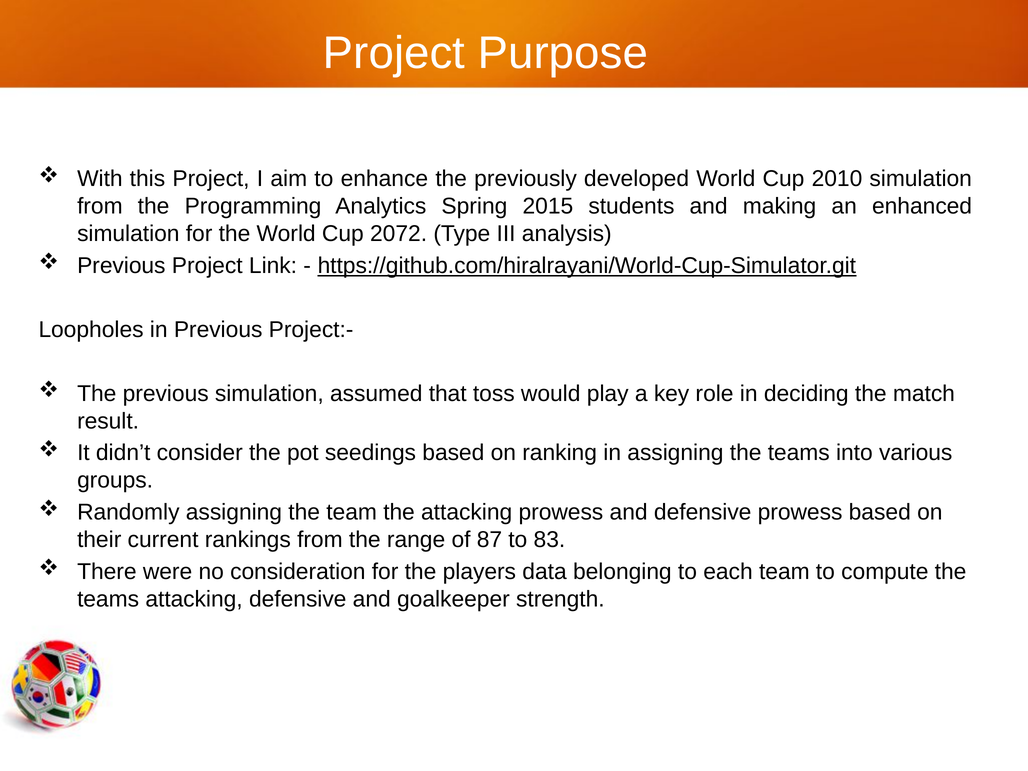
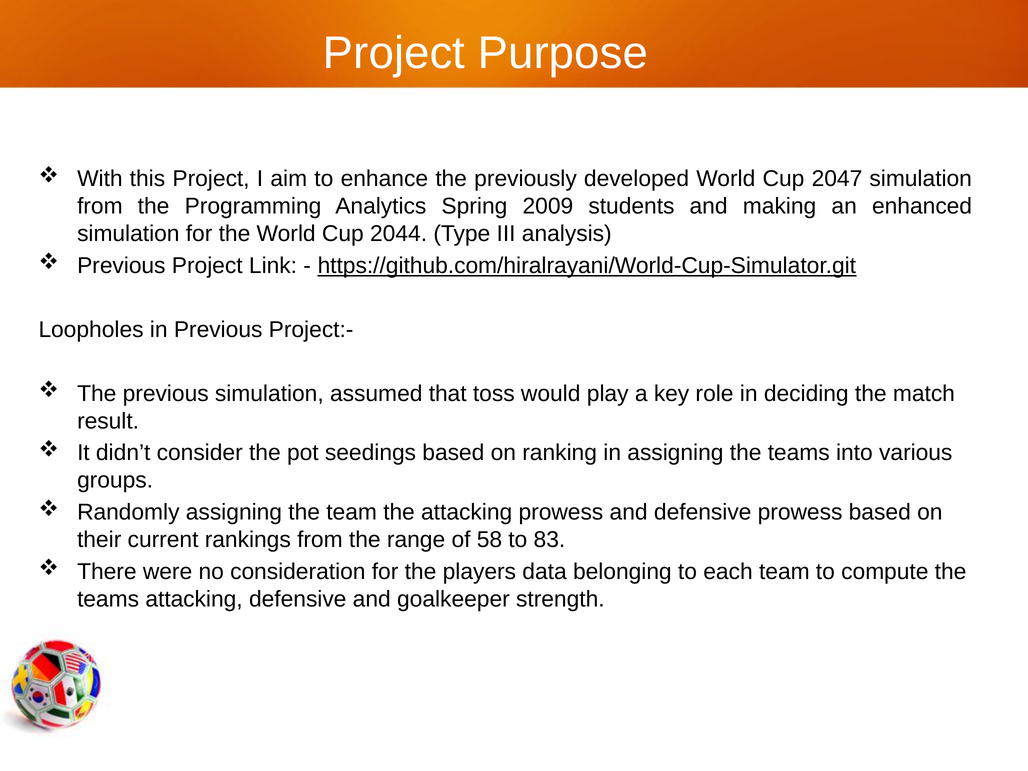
2010: 2010 -> 2047
2015: 2015 -> 2009
2072: 2072 -> 2044
87: 87 -> 58
